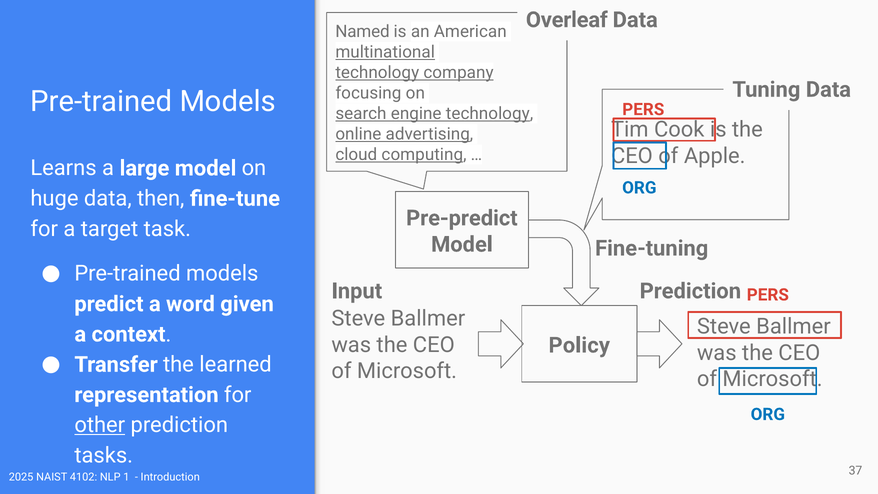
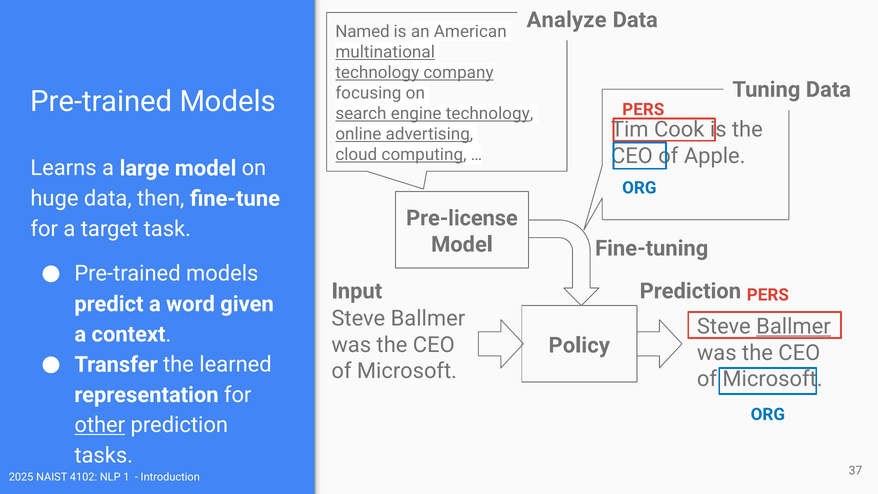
Overleaf: Overleaf -> Analyze
Pre-predict: Pre-predict -> Pre-license
Ballmer at (794, 326) underline: none -> present
